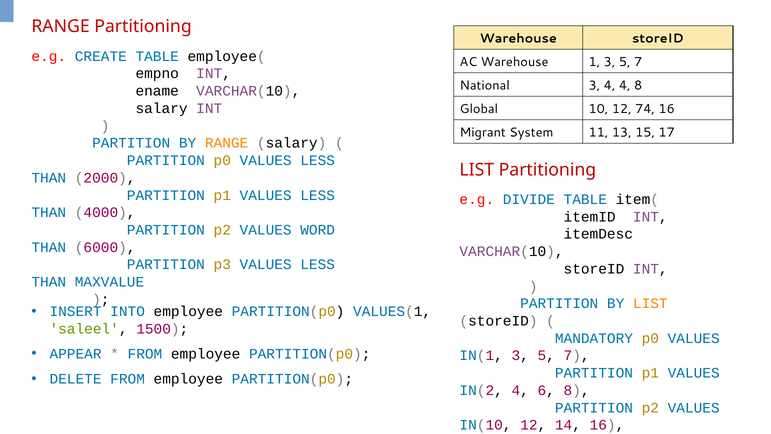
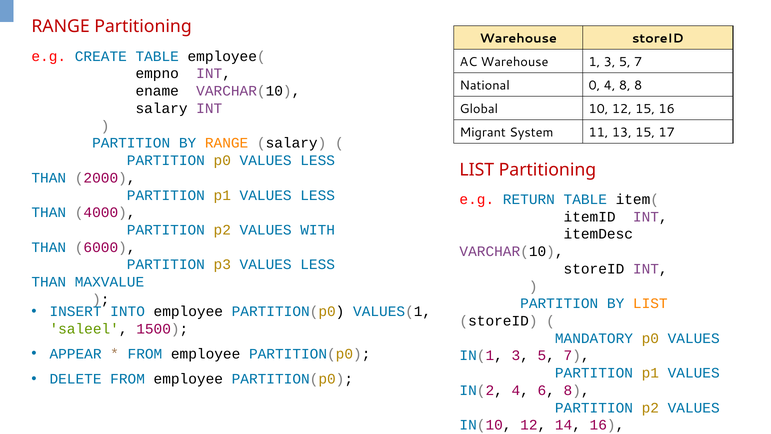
National 3: 3 -> 0
4 4: 4 -> 8
12 74: 74 -> 15
DIVIDE: DIVIDE -> RETURN
WORD: WORD -> WITH
